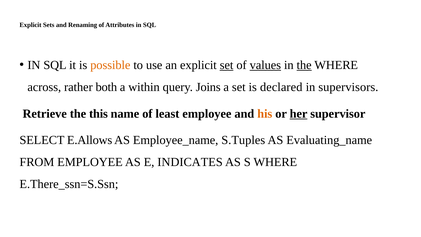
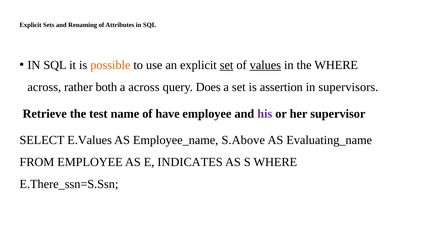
the at (304, 65) underline: present -> none
a within: within -> across
Joins: Joins -> Does
declared: declared -> assertion
this: this -> test
least: least -> have
his colour: orange -> purple
her underline: present -> none
E.Allows: E.Allows -> E.Values
S.Tuples: S.Tuples -> S.Above
